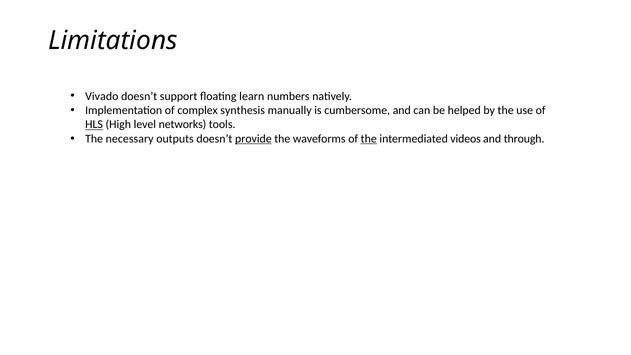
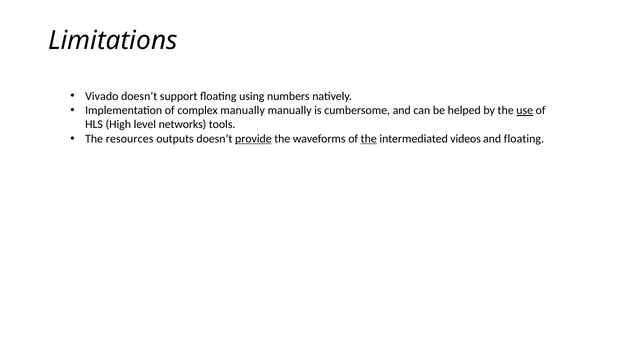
learn: learn -> using
complex synthesis: synthesis -> manually
use underline: none -> present
HLS underline: present -> none
necessary: necessary -> resources
and through: through -> floating
